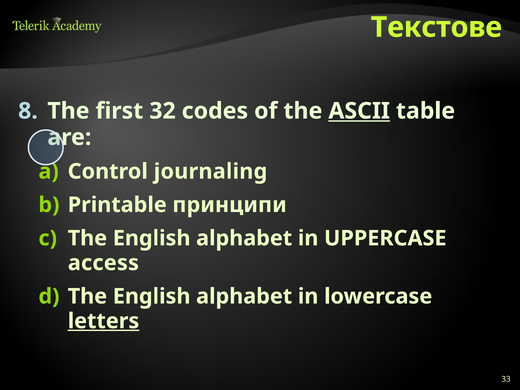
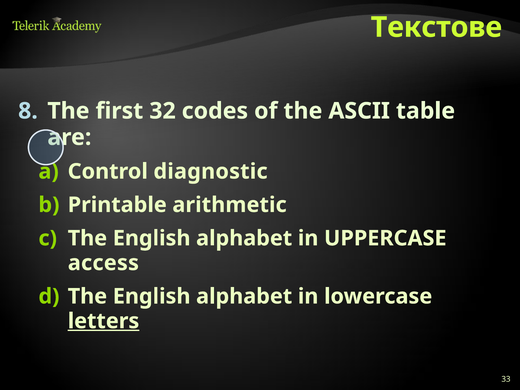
ASCII underline: present -> none
journaling: journaling -> diagnostic
принципи: принципи -> arithmetic
